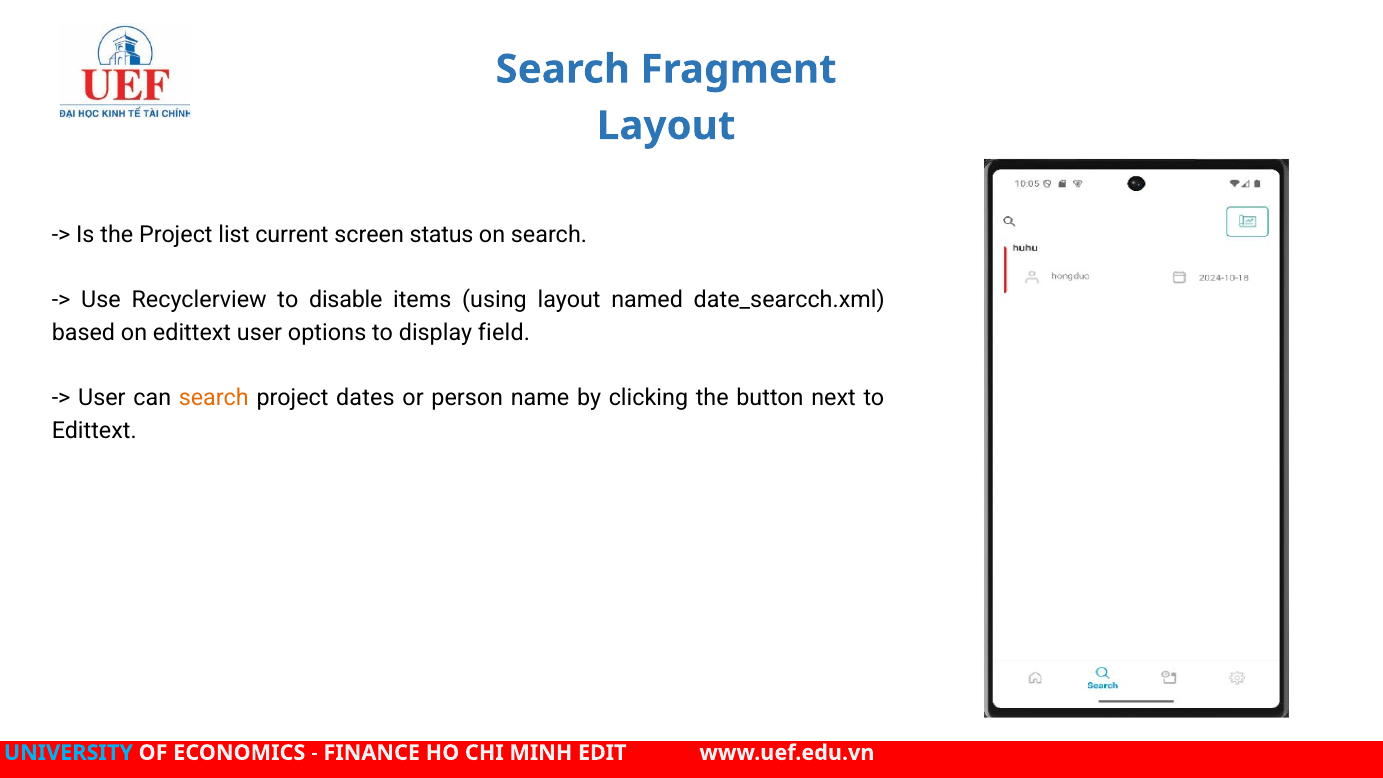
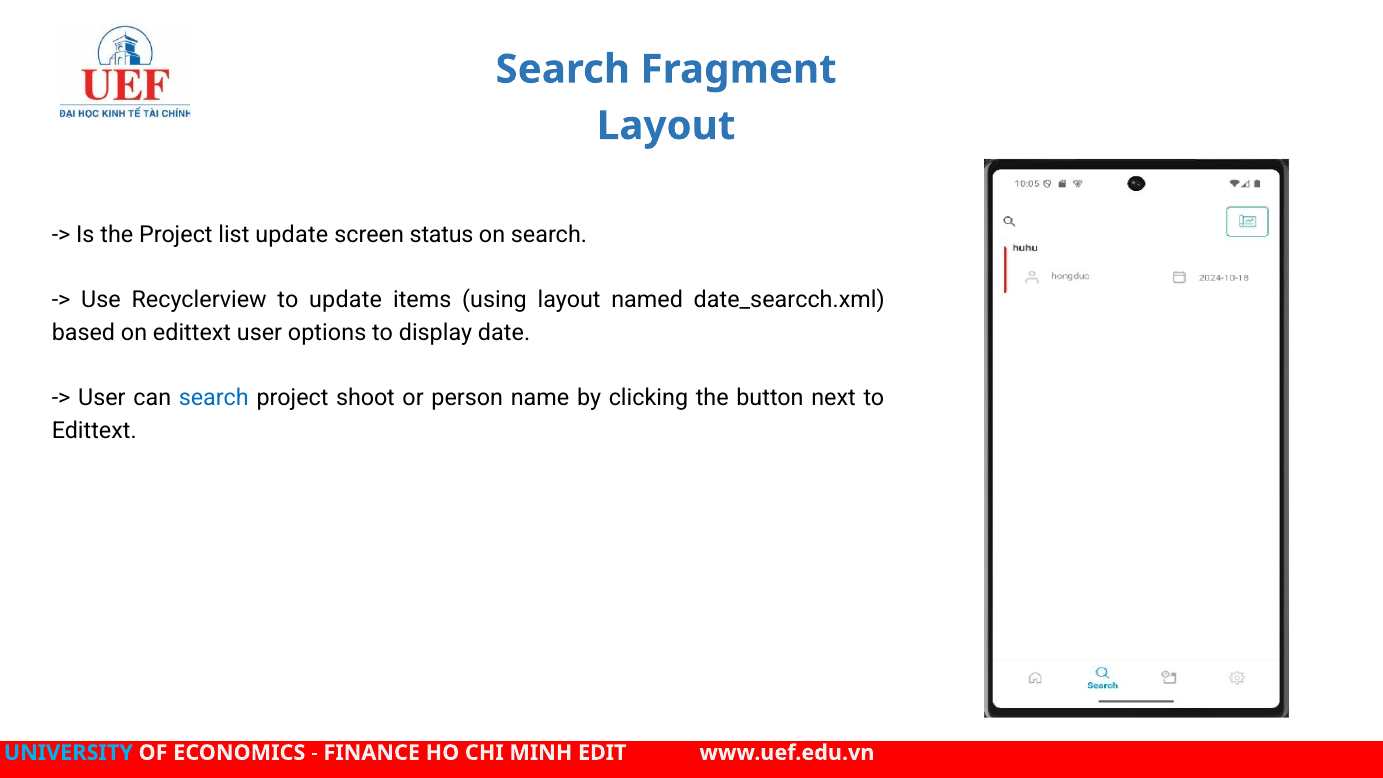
list current: current -> update
to disable: disable -> update
field: field -> date
search at (214, 398) colour: orange -> blue
dates: dates -> shoot
